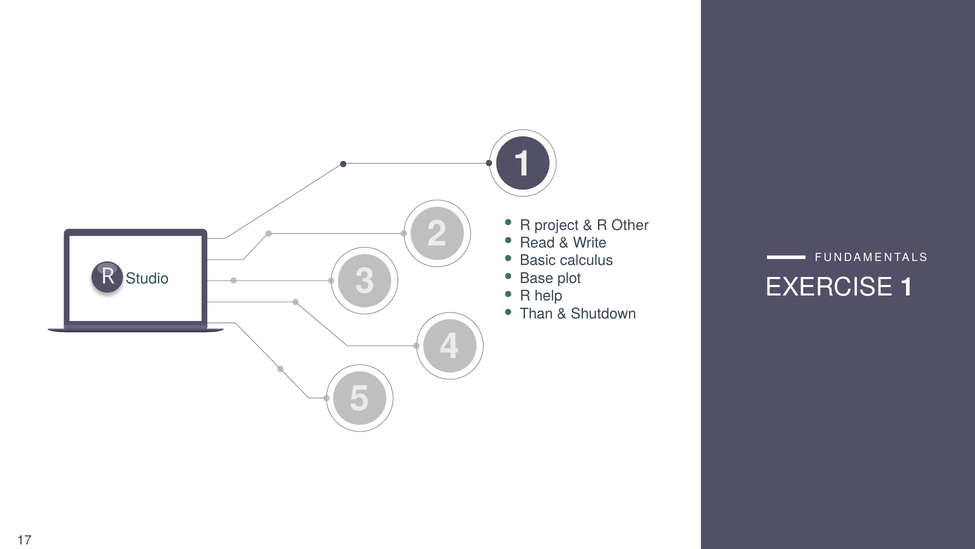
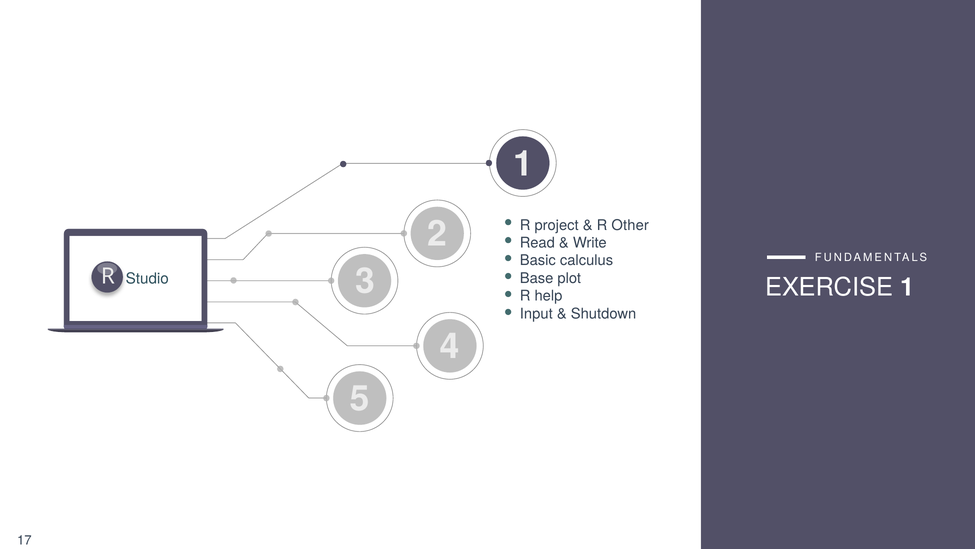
Than: Than -> Input
